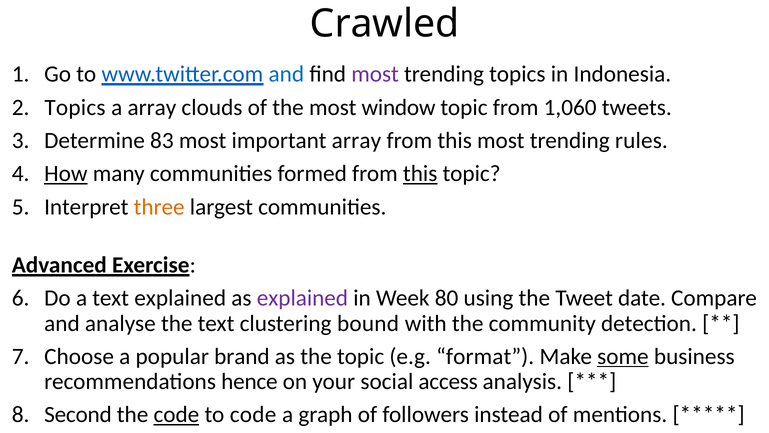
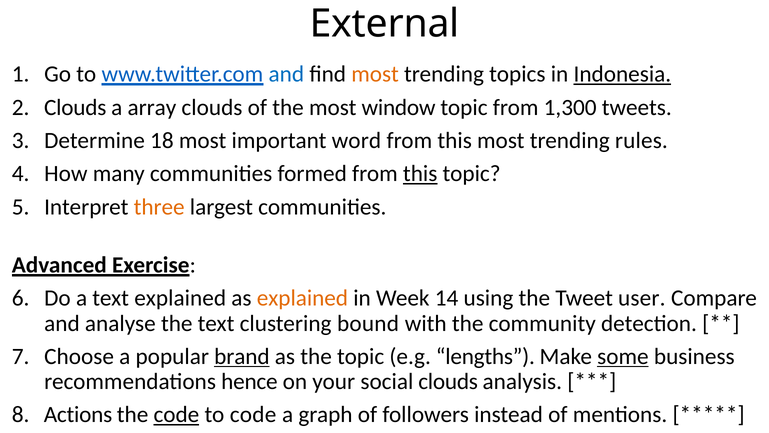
Crawled: Crawled -> External
most at (375, 74) colour: purple -> orange
Indonesia underline: none -> present
Topics at (75, 107): Topics -> Clouds
1,060: 1,060 -> 1,300
83: 83 -> 18
important array: array -> word
How underline: present -> none
explained at (302, 298) colour: purple -> orange
80: 80 -> 14
date: date -> user
brand underline: none -> present
format: format -> lengths
social access: access -> clouds
Second: Second -> Actions
